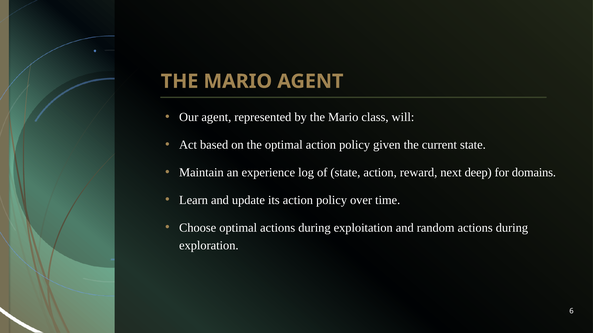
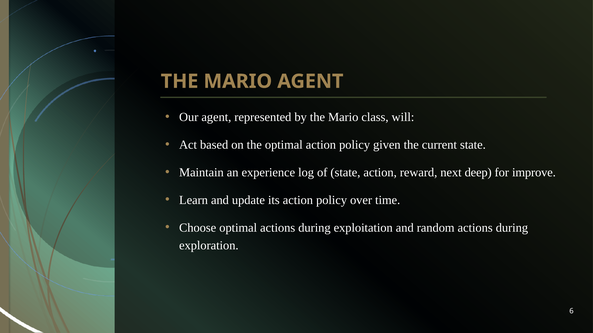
domains: domains -> improve
